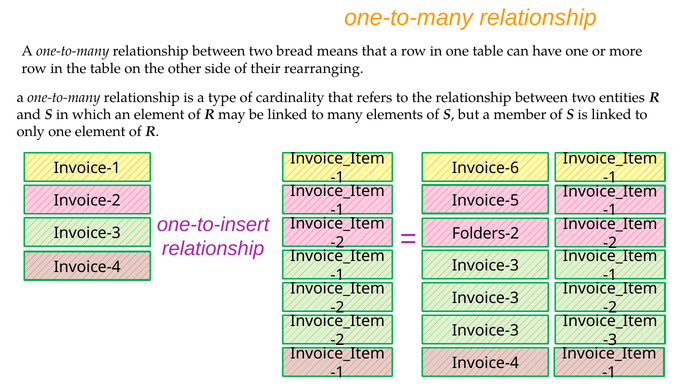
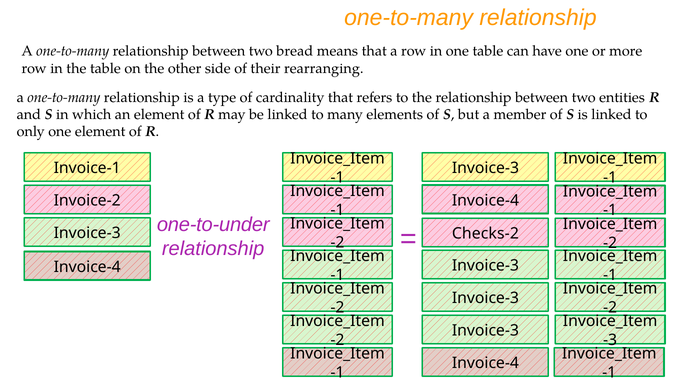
Invoice-6 at (485, 168): Invoice-6 -> Invoice-3
Invoice-5 at (485, 200): Invoice-5 -> Invoice-4
one-to-insert: one-to-insert -> one-to-under
Folders-2: Folders-2 -> Checks-2
